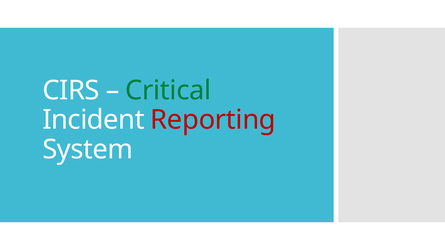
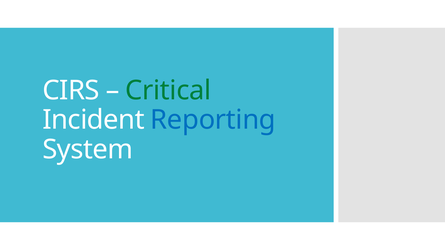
Reporting colour: red -> blue
